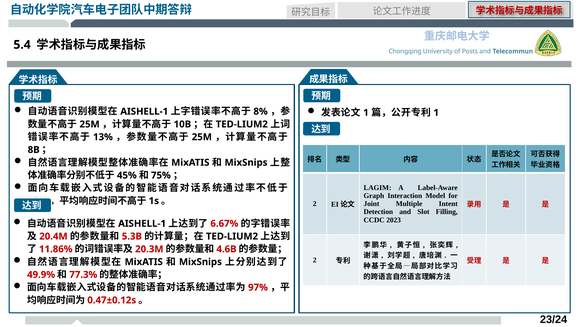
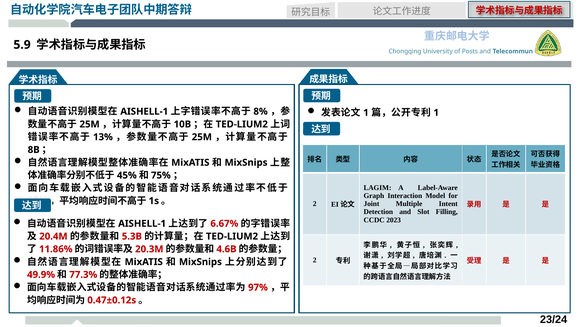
5.4: 5.4 -> 5.9
